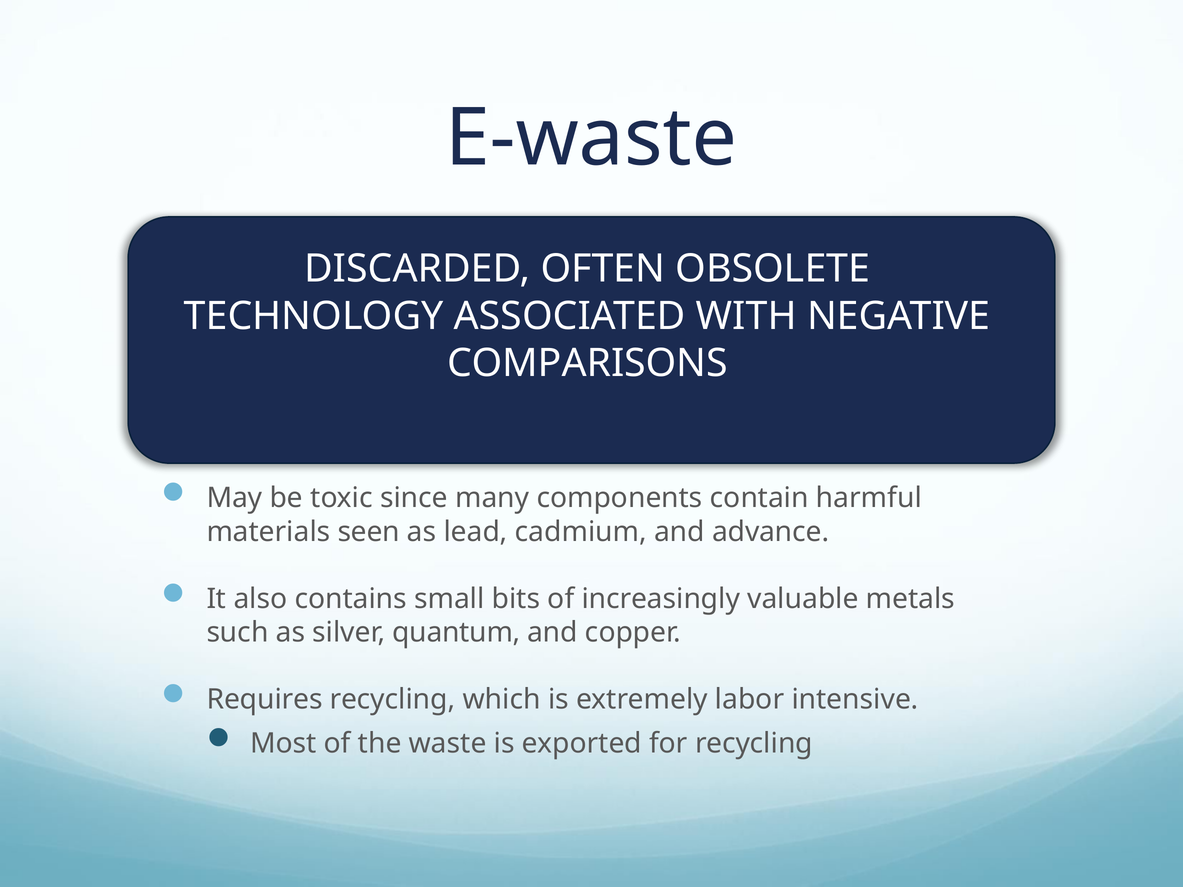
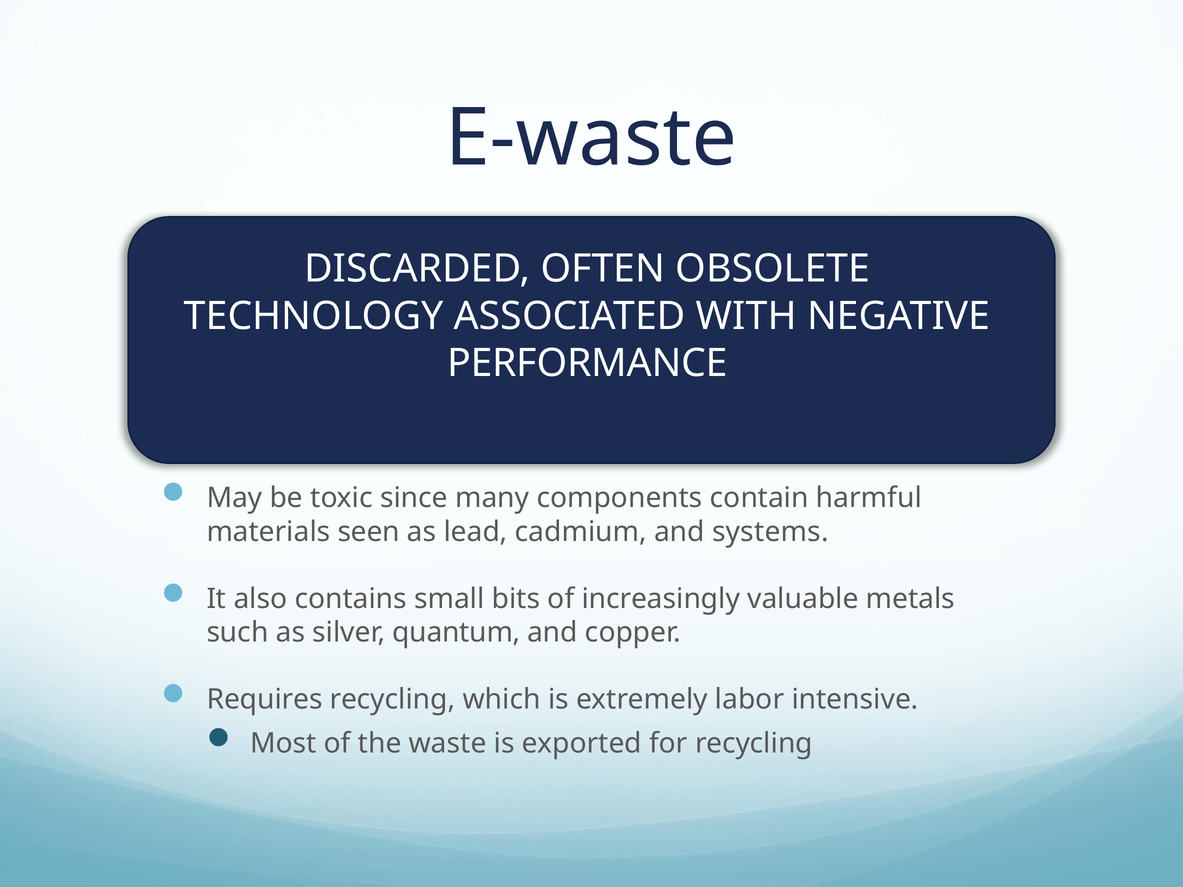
COMPARISONS: COMPARISONS -> PERFORMANCE
advance: advance -> systems
